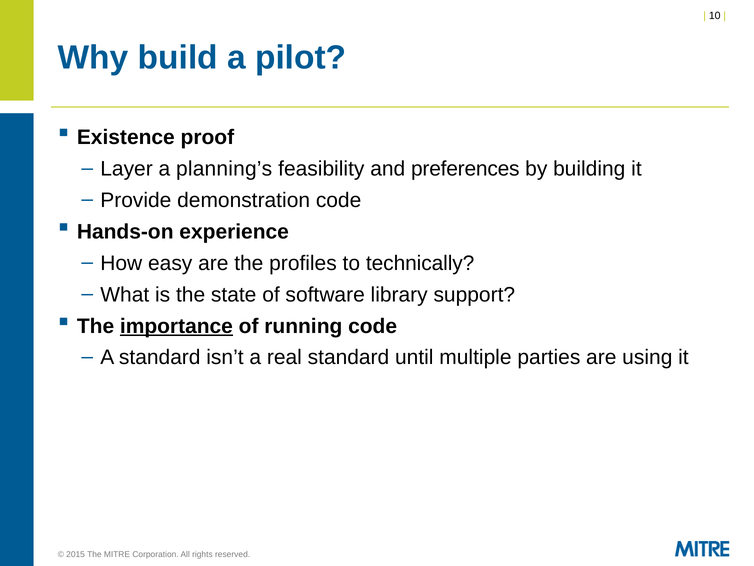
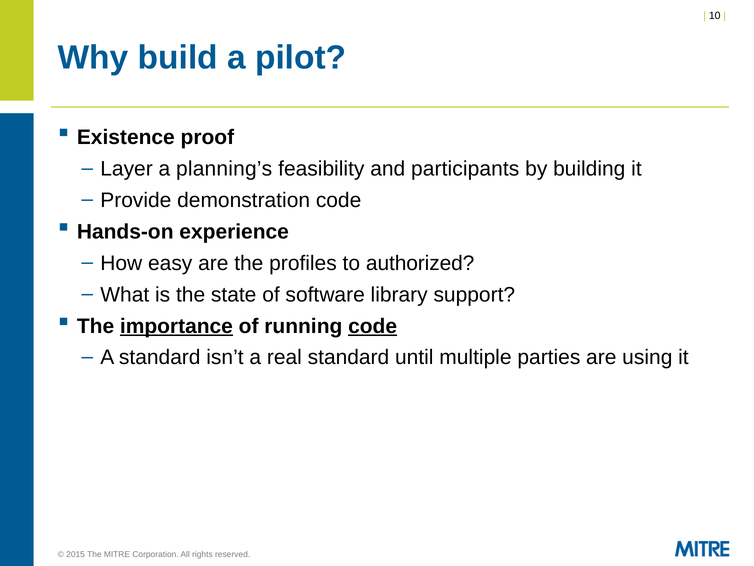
preferences: preferences -> participants
technically: technically -> authorized
code at (373, 326) underline: none -> present
